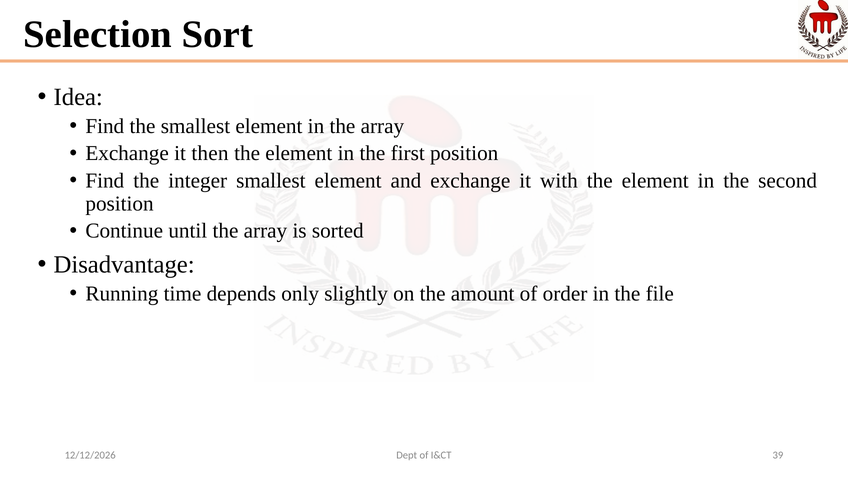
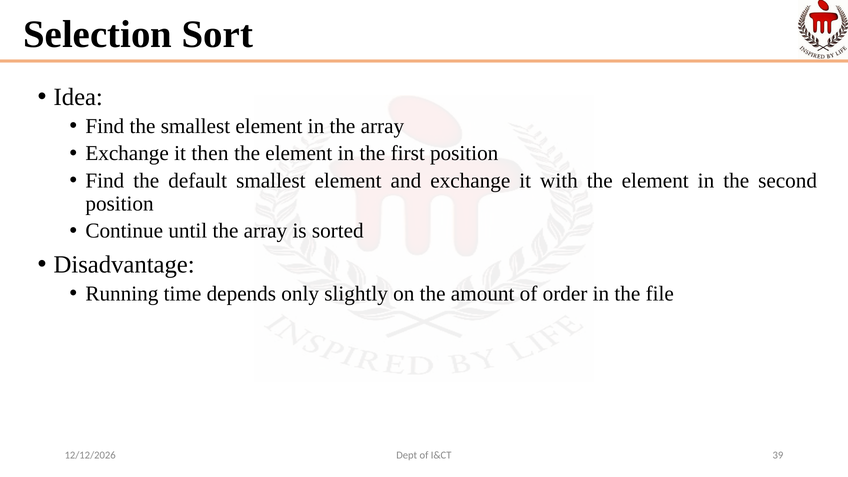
integer: integer -> default
